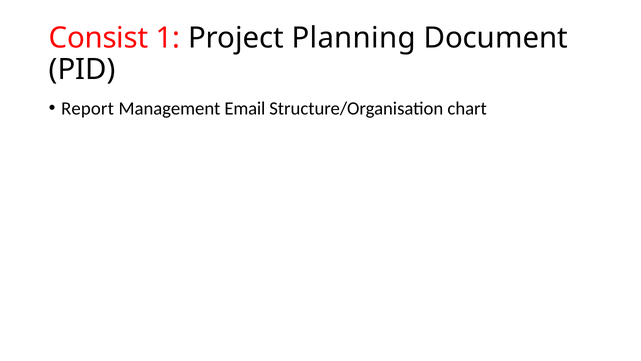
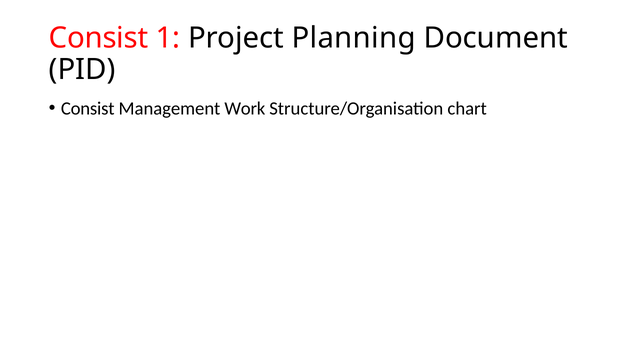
Report at (88, 108): Report -> Consist
Email: Email -> Work
